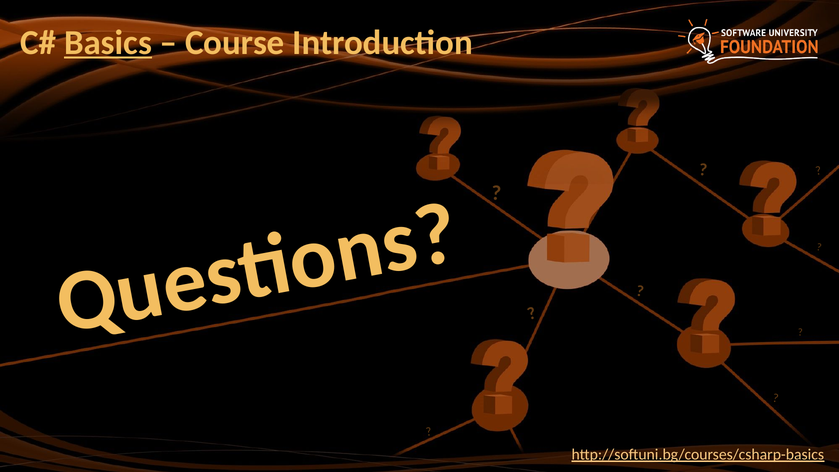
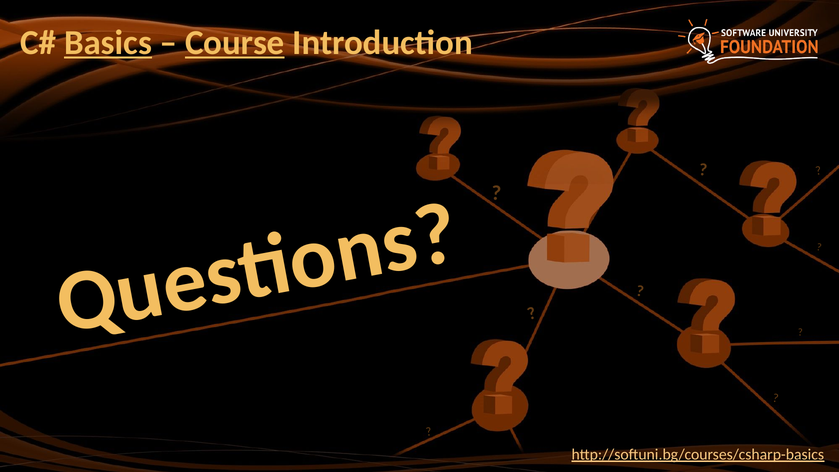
Course underline: none -> present
